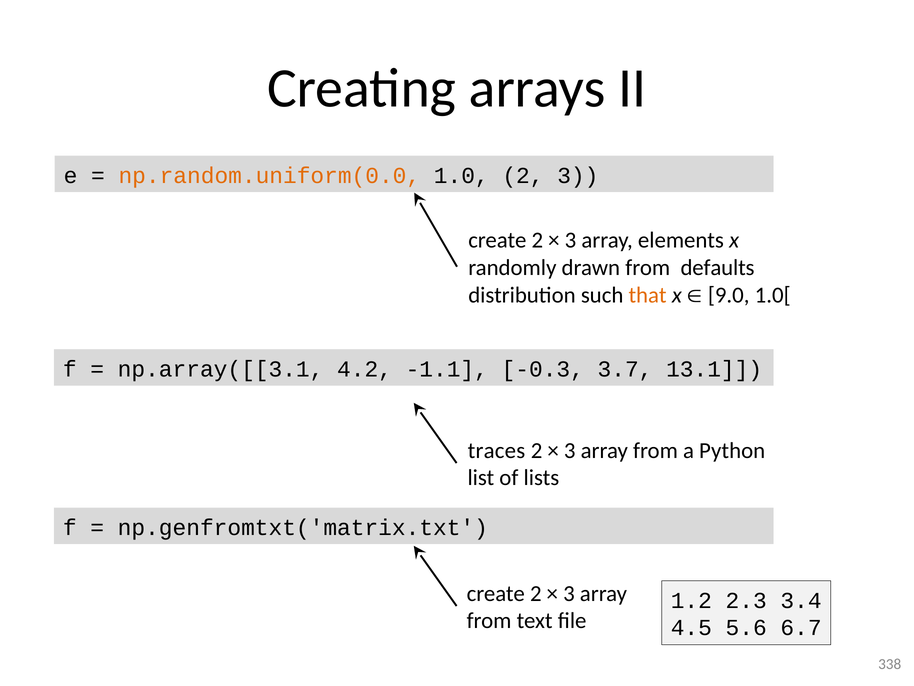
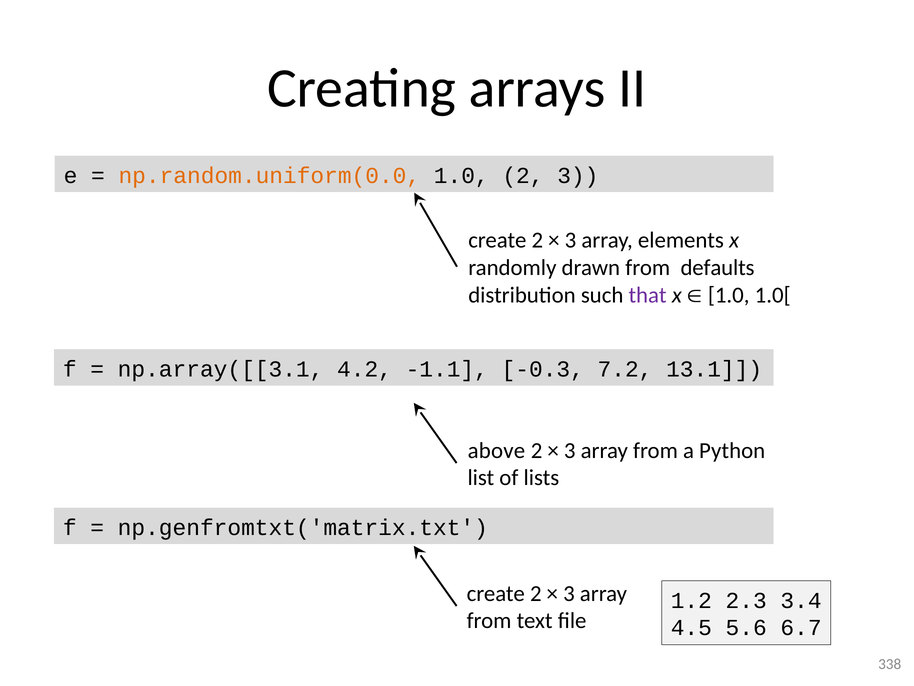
that colour: orange -> purple
9.0 at (729, 295): 9.0 -> 1.0
3.7: 3.7 -> 7.2
traces: traces -> above
